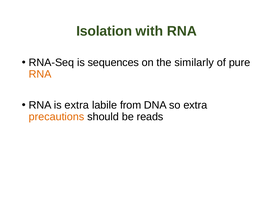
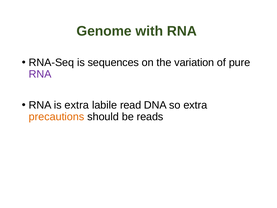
Isolation: Isolation -> Genome
similarly: similarly -> variation
RNA at (40, 74) colour: orange -> purple
from: from -> read
